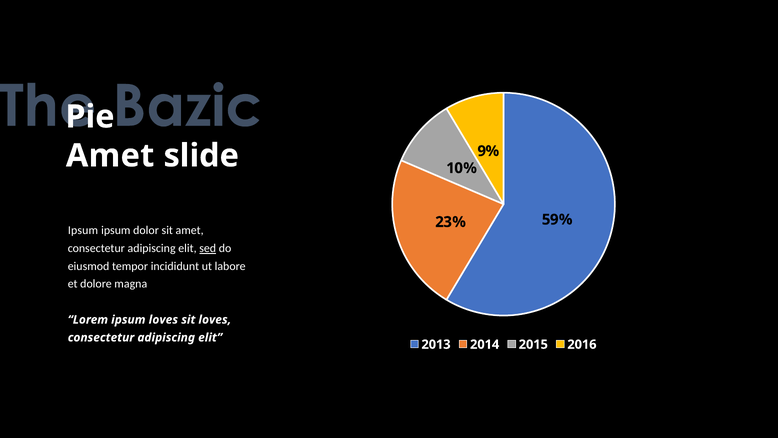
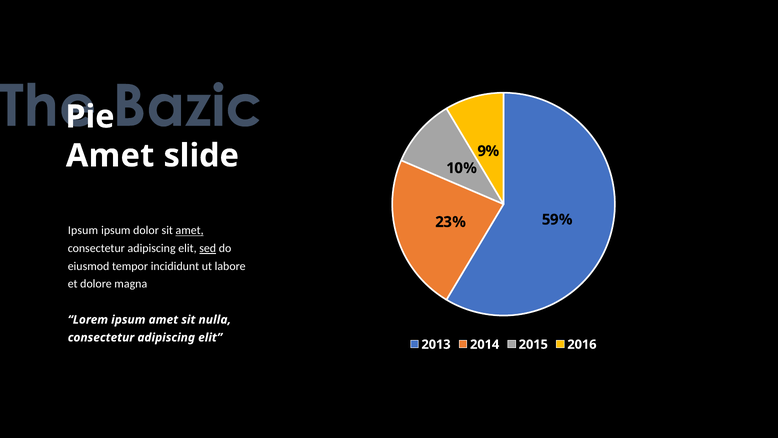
amet at (190, 230) underline: none -> present
ipsum loves: loves -> amet
sit loves: loves -> nulla
